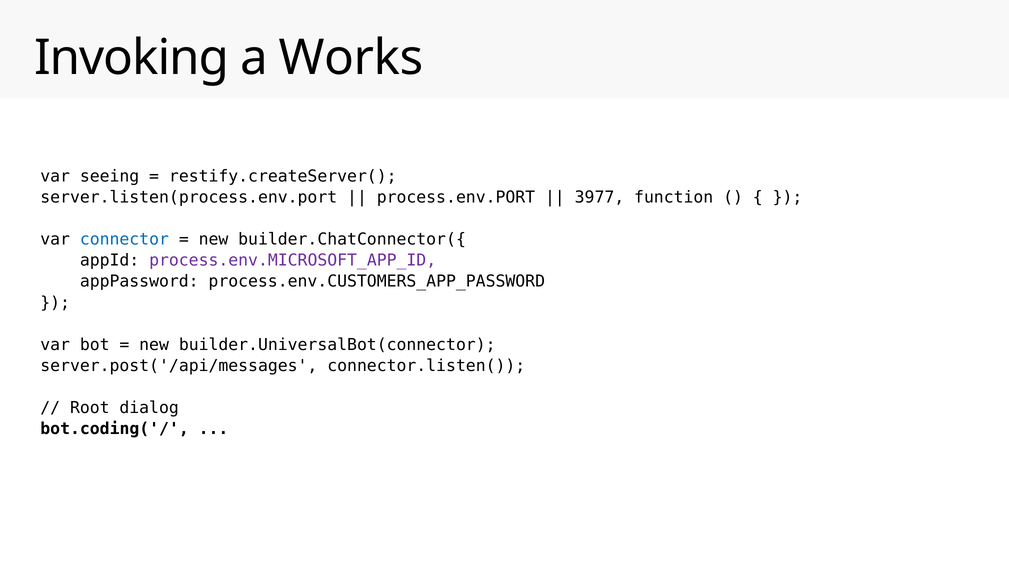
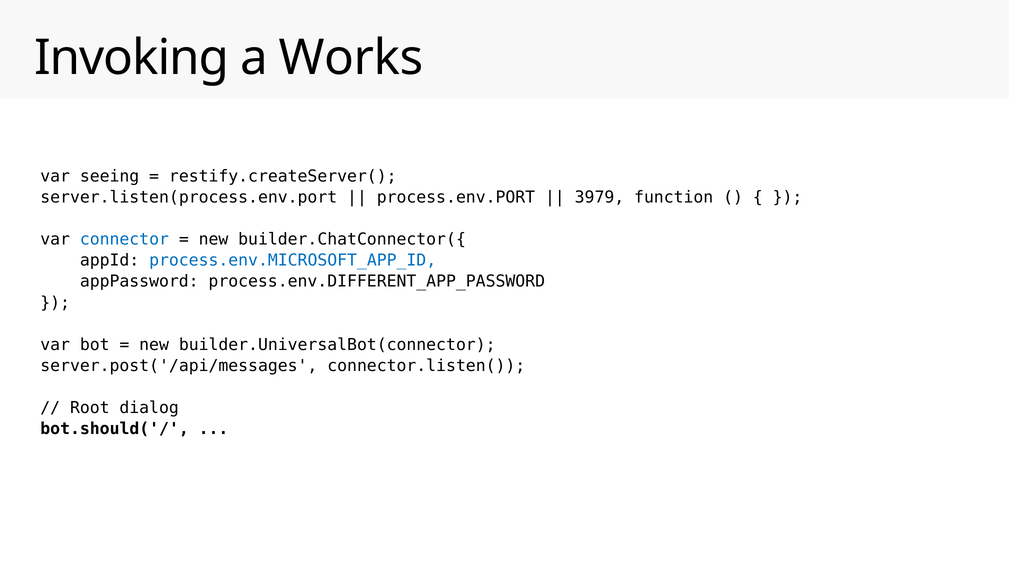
3977: 3977 -> 3979
process.env.MICROSOFT_APP_ID colour: purple -> blue
process.env.CUSTOMERS_APP_PASSWORD: process.env.CUSTOMERS_APP_PASSWORD -> process.env.DIFFERENT_APP_PASSWORD
bot.coding('/: bot.coding('/ -> bot.should('/
